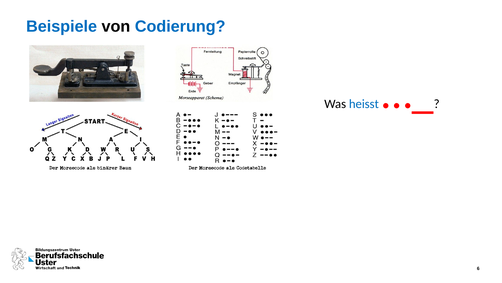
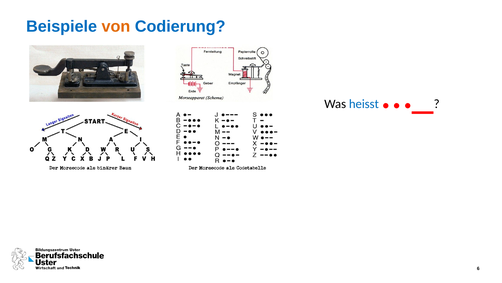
von colour: black -> orange
